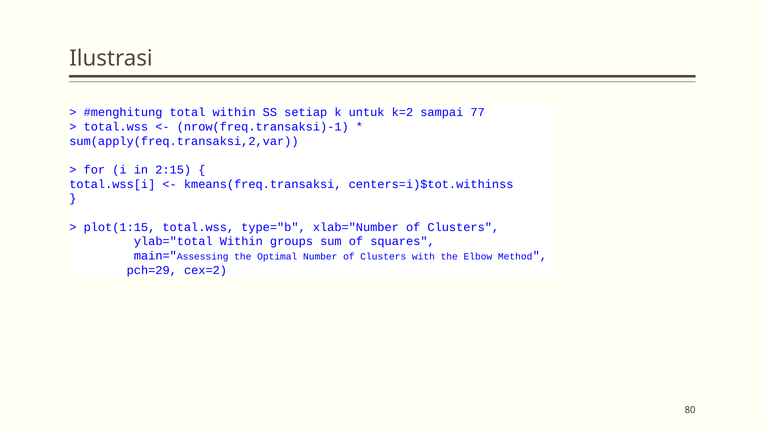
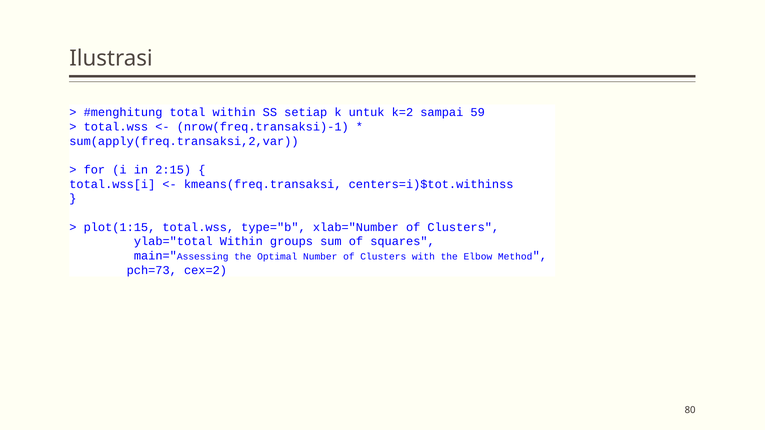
77: 77 -> 59
pch=29: pch=29 -> pch=73
